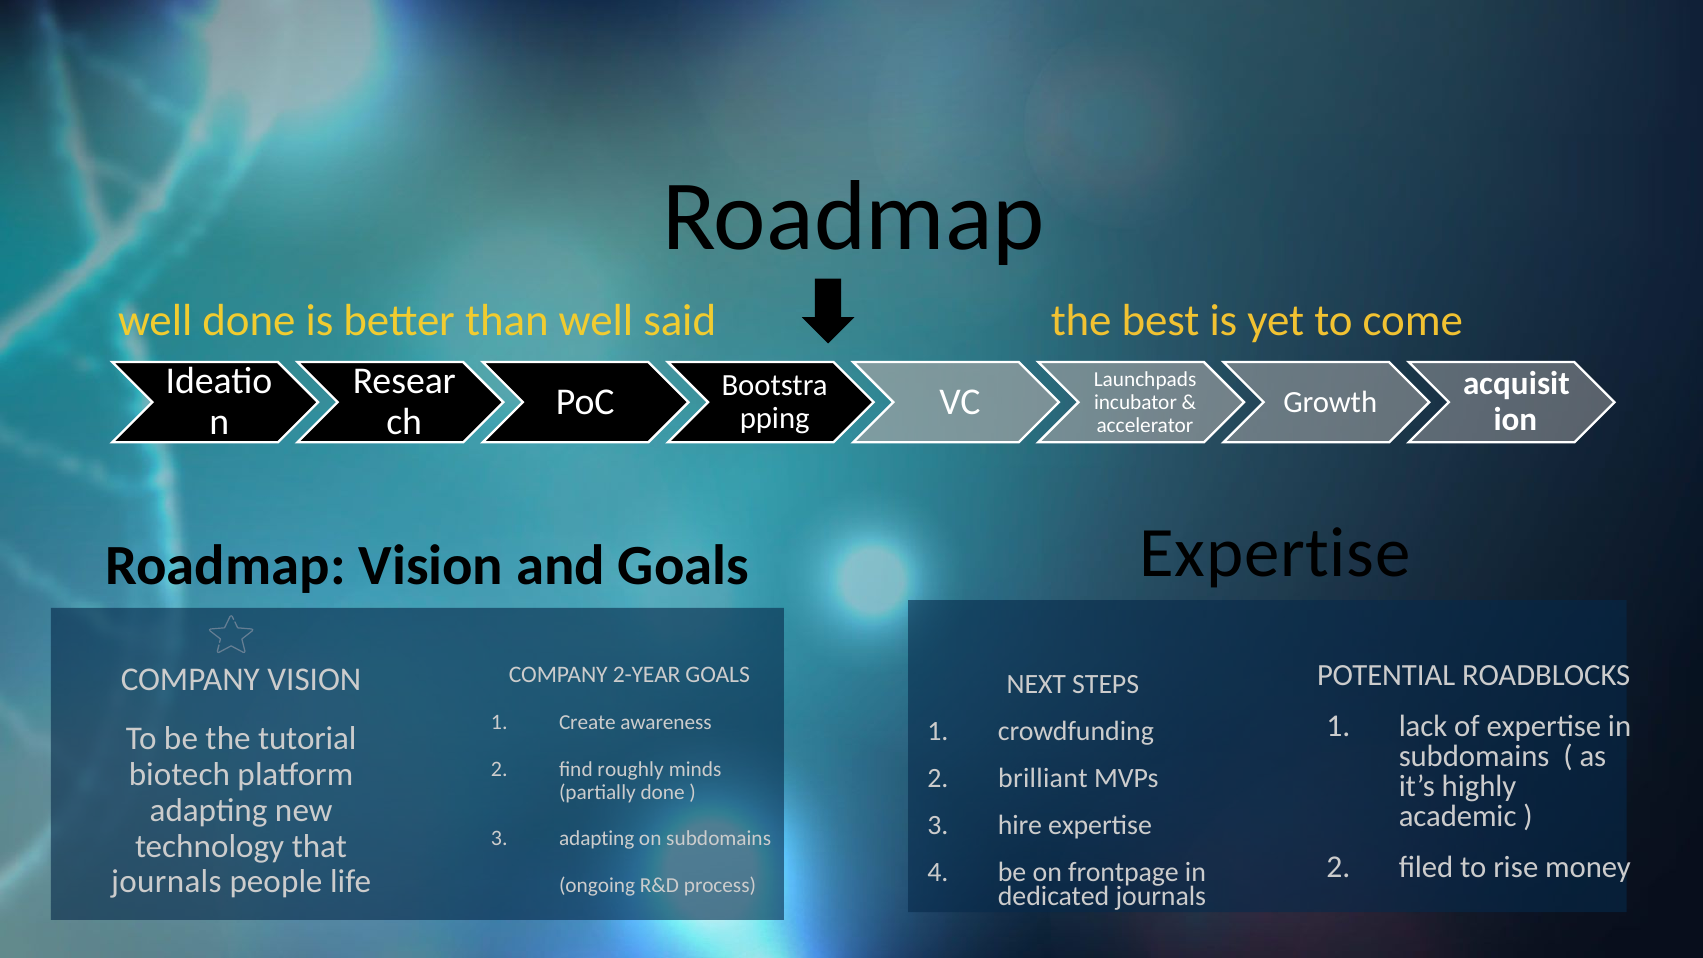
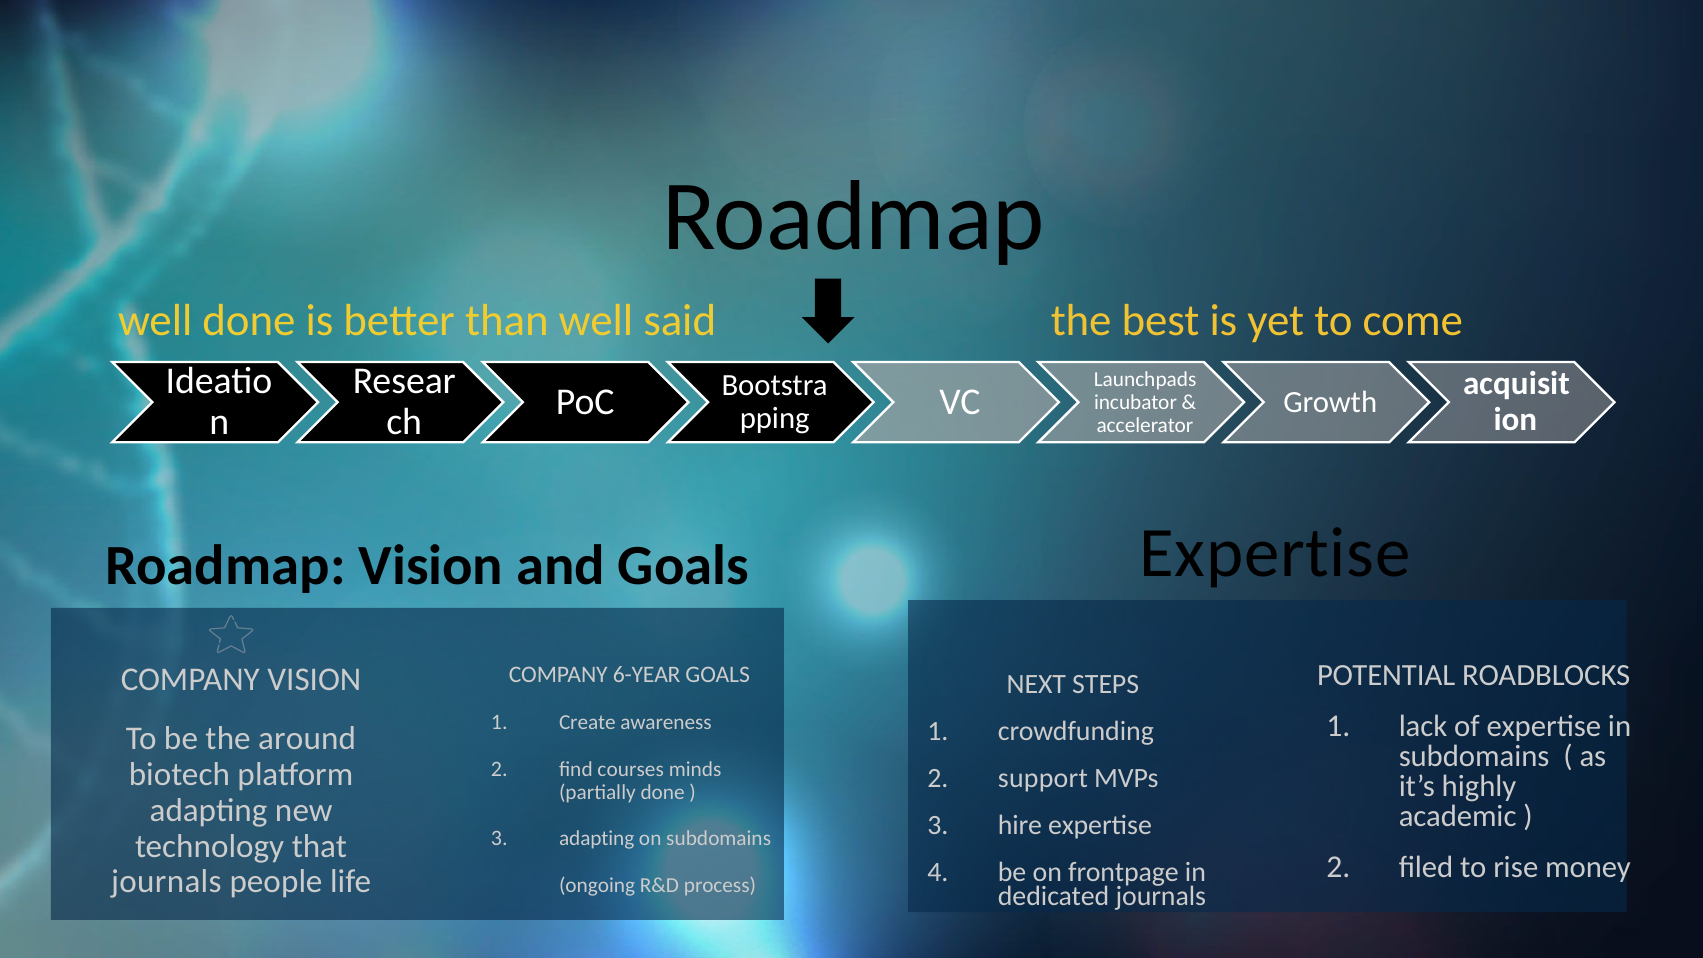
2-YEAR: 2-YEAR -> 6-YEAR
tutorial: tutorial -> around
roughly: roughly -> courses
brilliant: brilliant -> support
